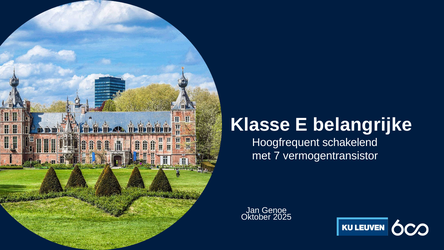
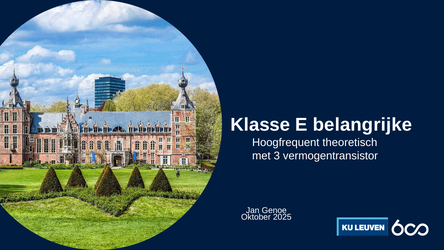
schakelend: schakelend -> theoretisch
7: 7 -> 3
